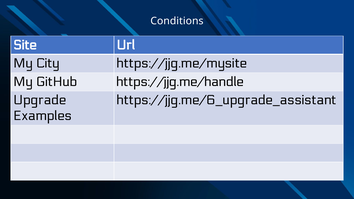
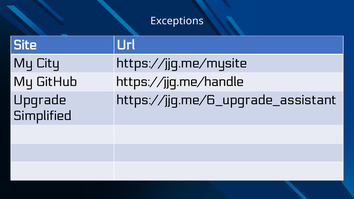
Conditions: Conditions -> Exceptions
Examples: Examples -> Simplified
